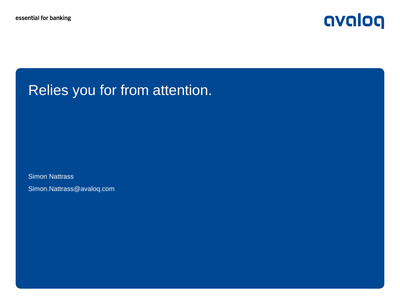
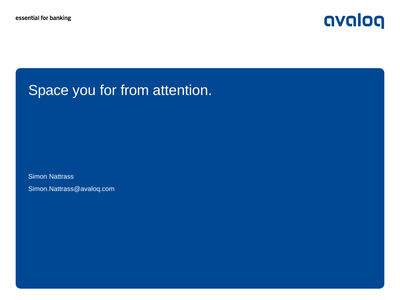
Relies: Relies -> Space
